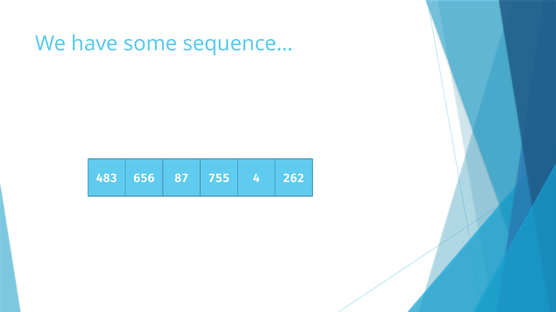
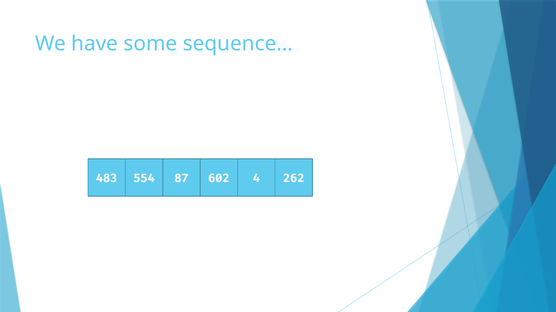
656: 656 -> 554
755: 755 -> 602
